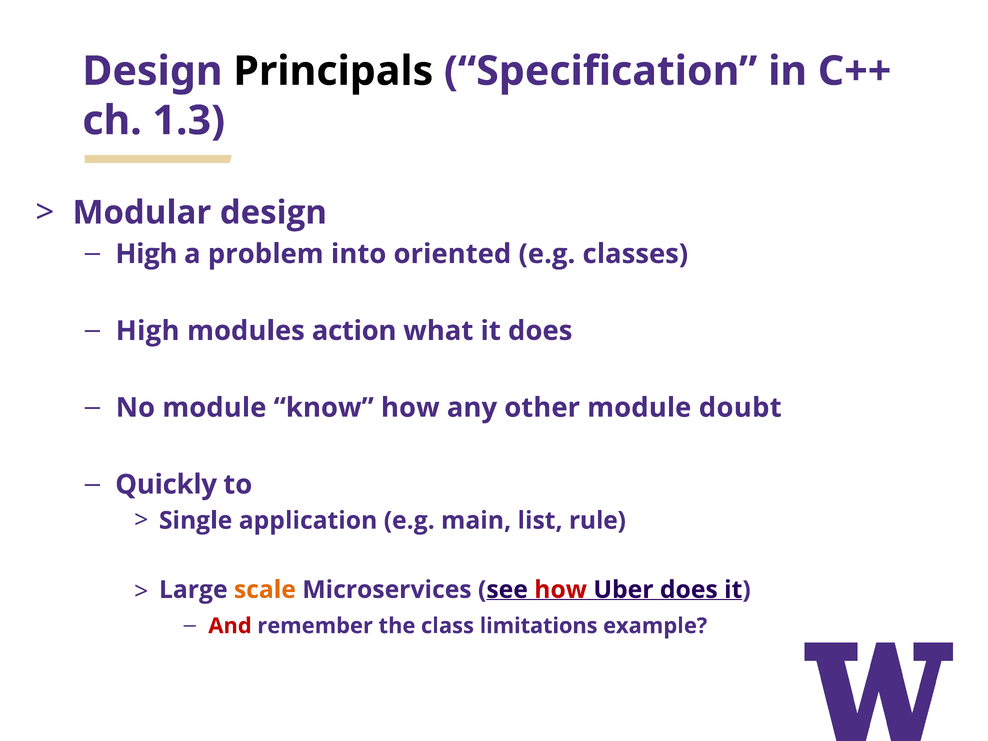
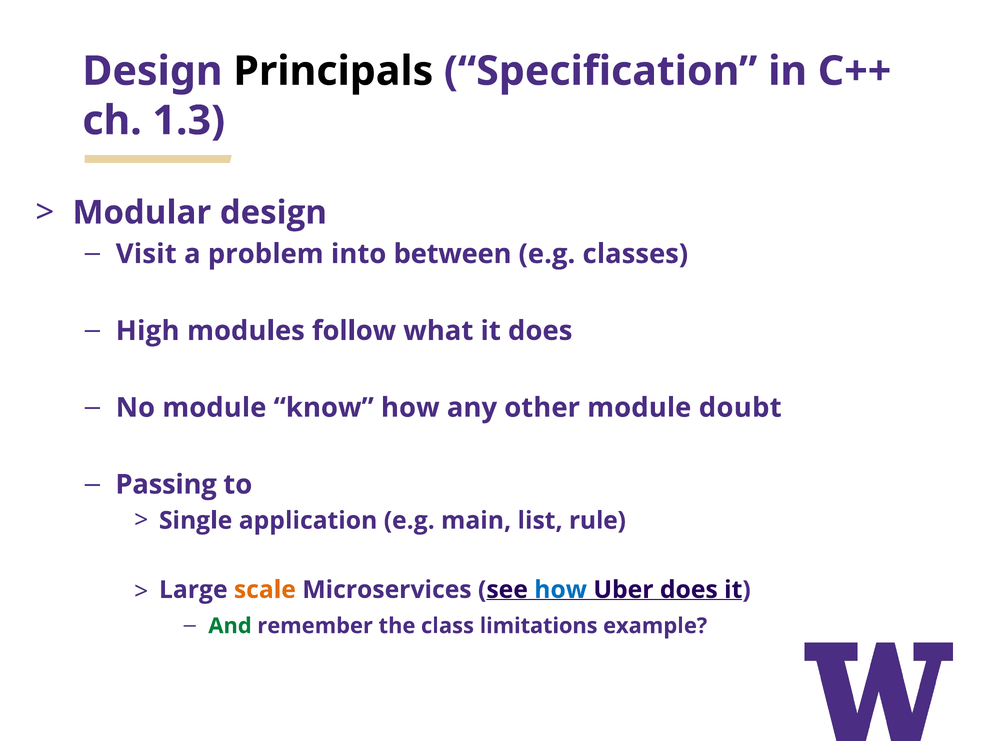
High at (146, 254): High -> Visit
oriented: oriented -> between
action: action -> follow
Quickly: Quickly -> Passing
how at (561, 590) colour: red -> blue
And colour: red -> green
